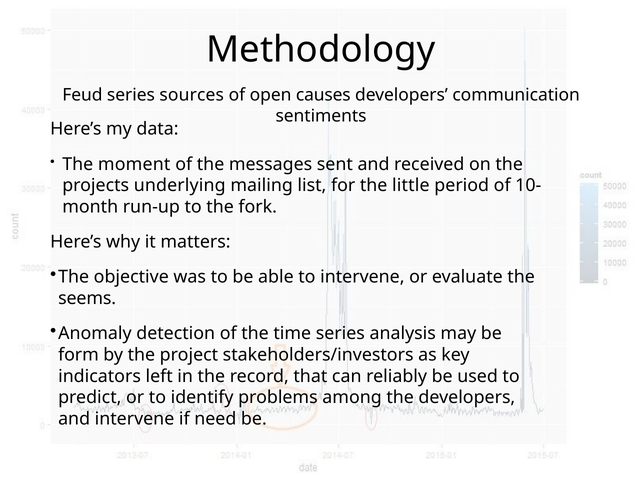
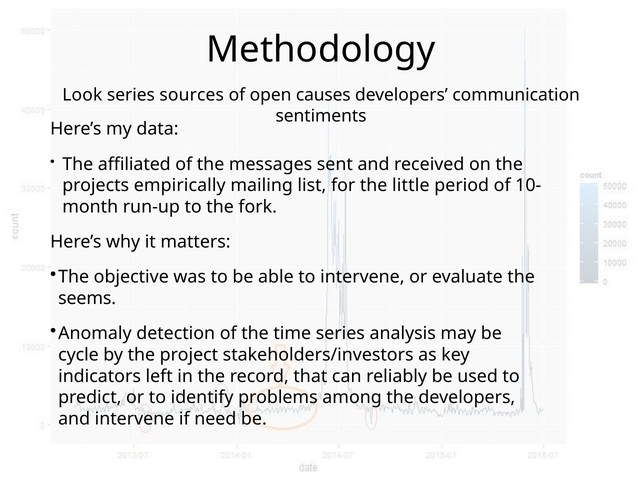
Feud: Feud -> Look
moment: moment -> affiliated
underlying: underlying -> empirically
form: form -> cycle
